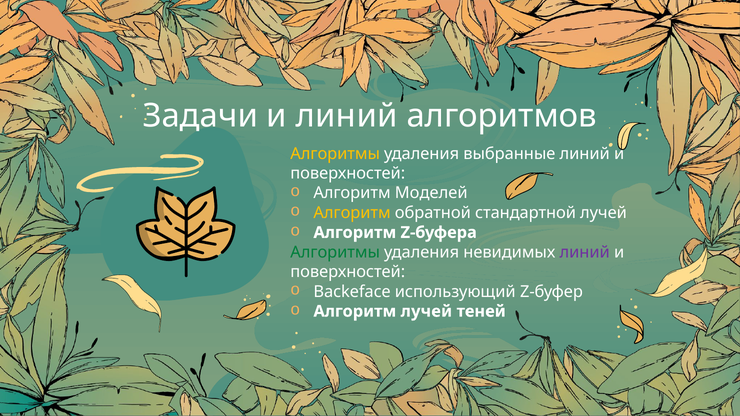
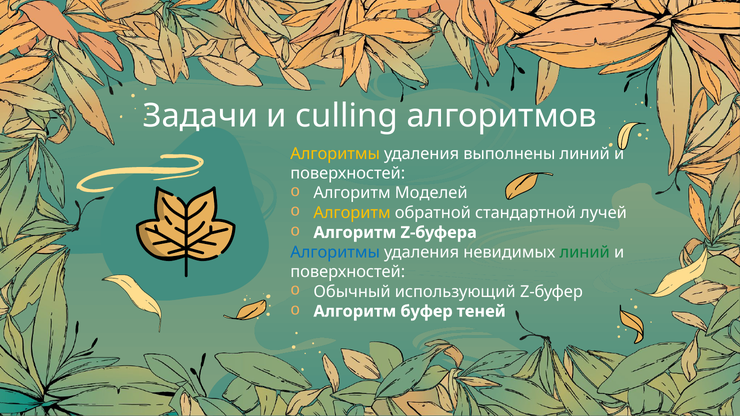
и линий: линий -> culling
выбранные: выбранные -> выполнены
Алгоритмы at (335, 252) colour: green -> blue
линий at (585, 252) colour: purple -> green
Backeface: Backeface -> Обычный
Алгоритм лучей: лучей -> буфер
